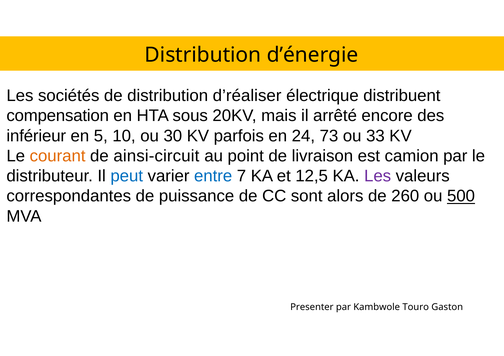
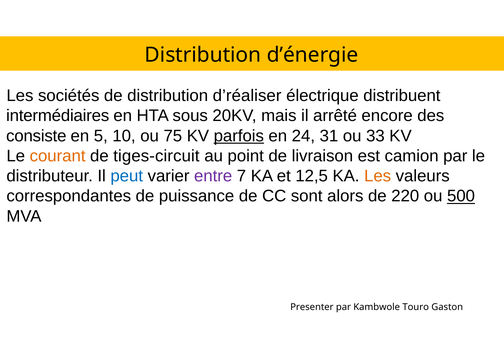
compensation: compensation -> intermédiaires
inférieur: inférieur -> consiste
30: 30 -> 75
parfois underline: none -> present
73: 73 -> 31
ainsi-circuit: ainsi-circuit -> tiges-circuit
entre colour: blue -> purple
Les at (378, 176) colour: purple -> orange
260: 260 -> 220
